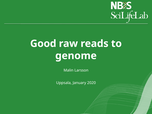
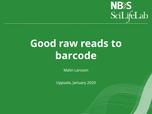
genome: genome -> barcode
